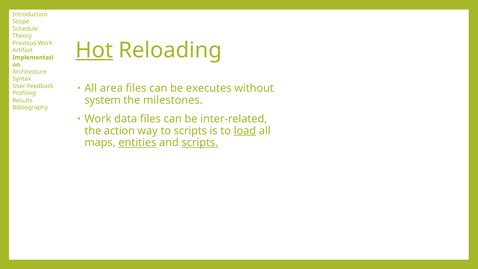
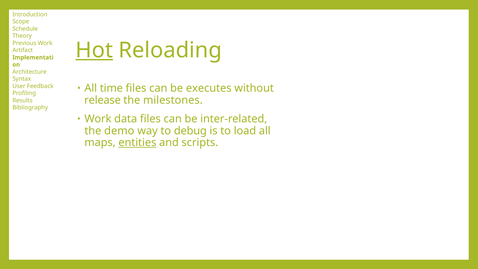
area: area -> time
system: system -> release
action: action -> demo
to scripts: scripts -> debug
load underline: present -> none
scripts at (200, 143) underline: present -> none
